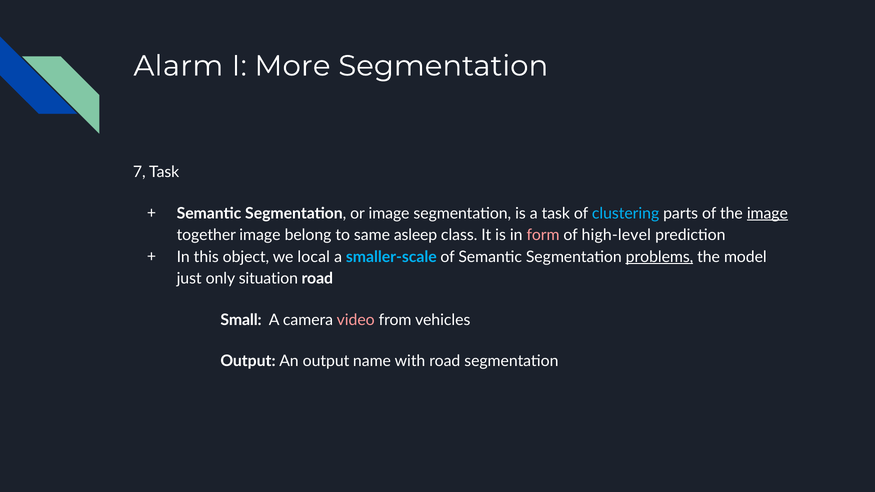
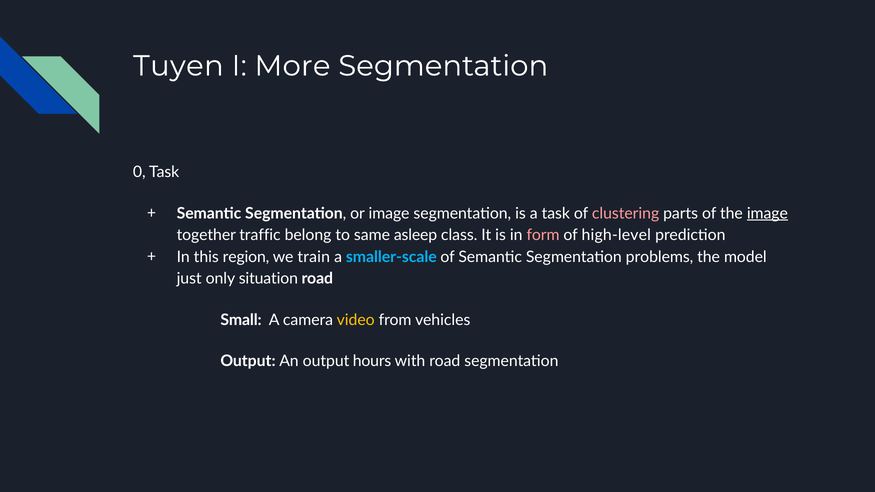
Alarm: Alarm -> Tuyen
7: 7 -> 0
clustering colour: light blue -> pink
together image: image -> traffic
object: object -> region
local: local -> train
problems underline: present -> none
video colour: pink -> yellow
name: name -> hours
